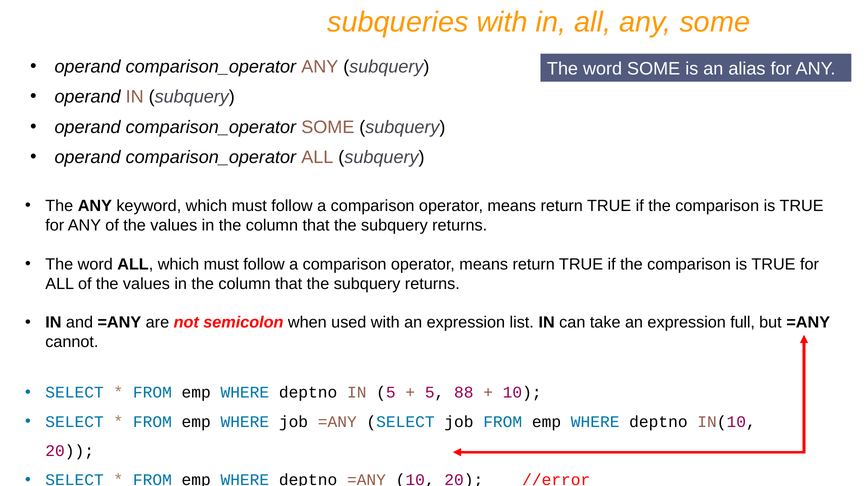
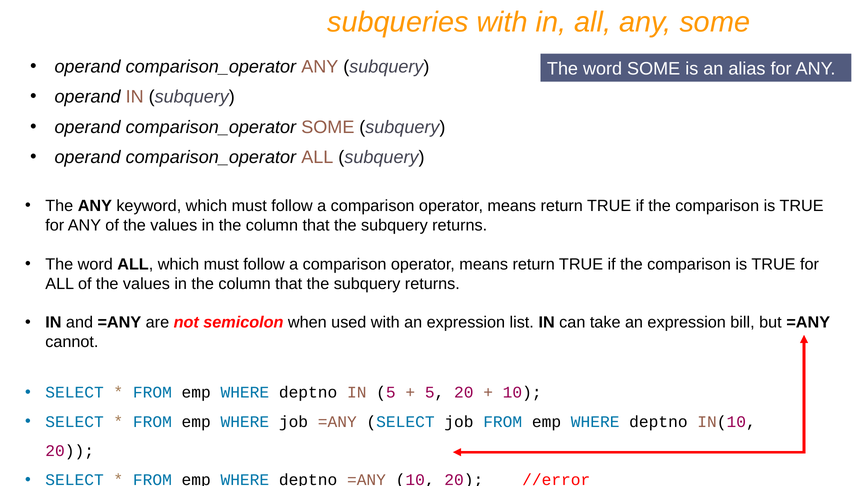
full: full -> bill
5 88: 88 -> 20
